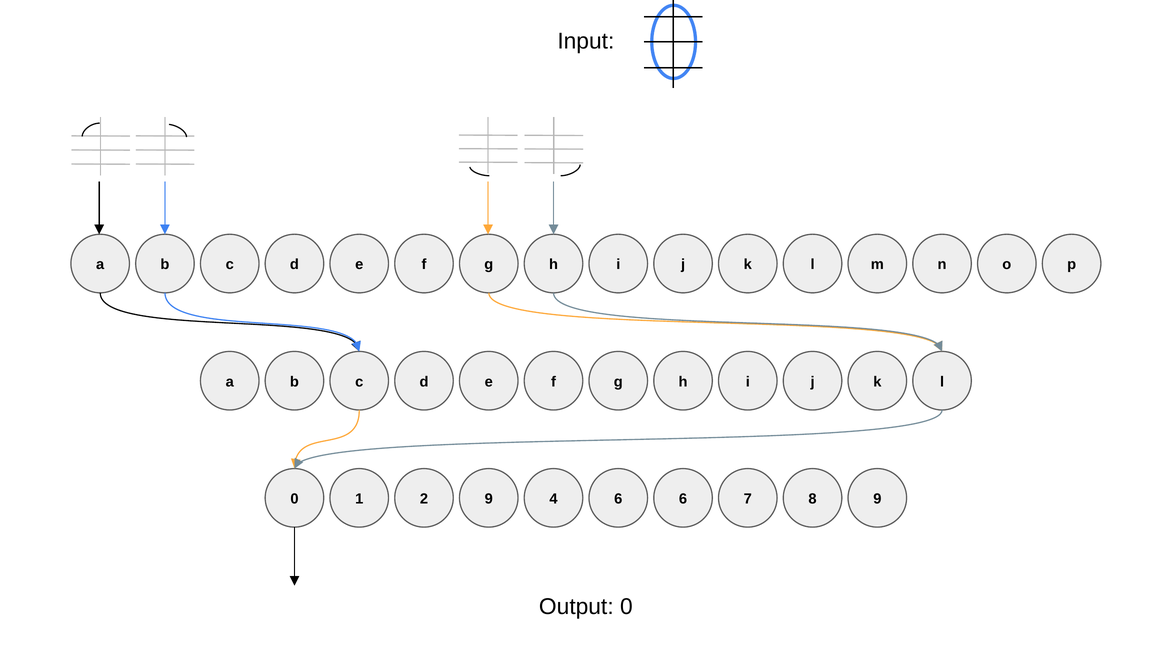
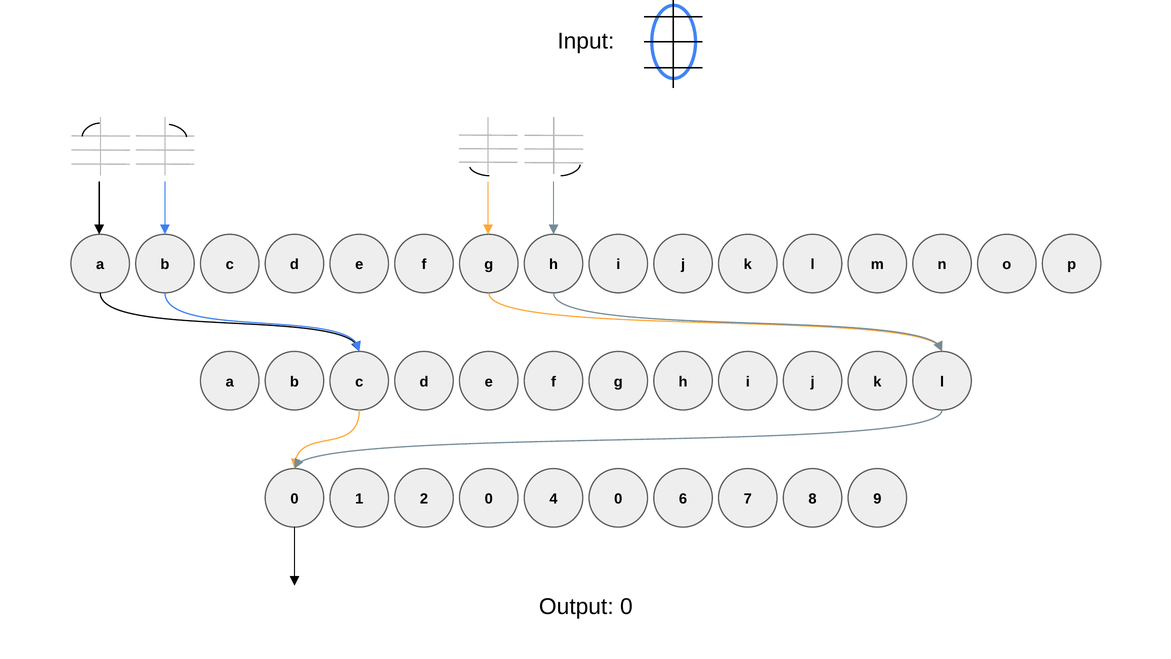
2 9: 9 -> 0
4 6: 6 -> 0
